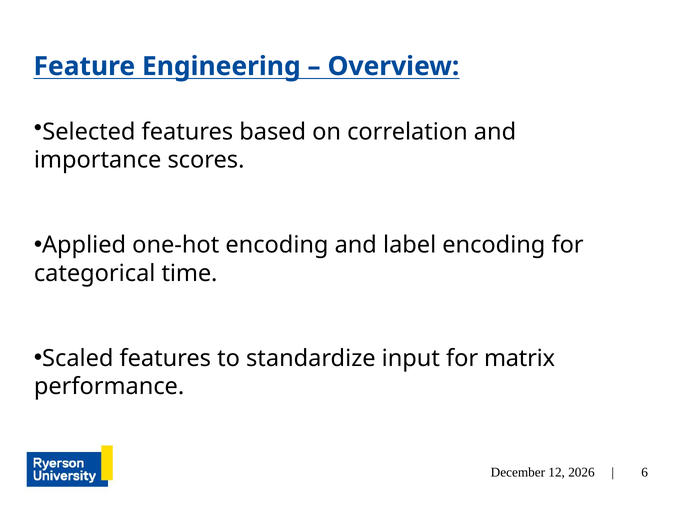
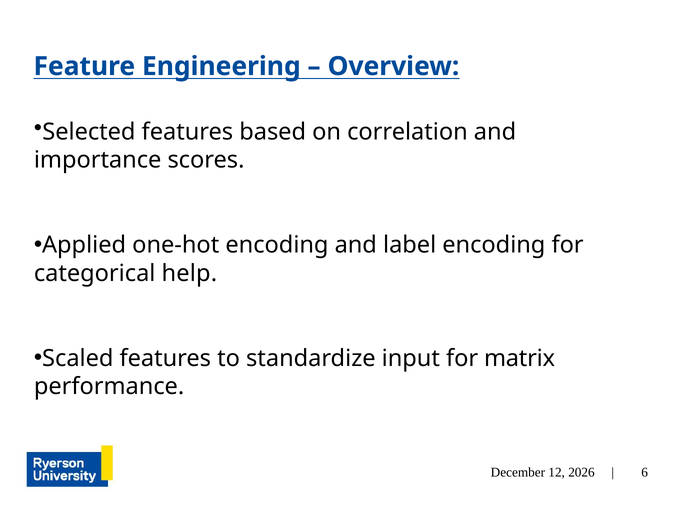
time: time -> help
